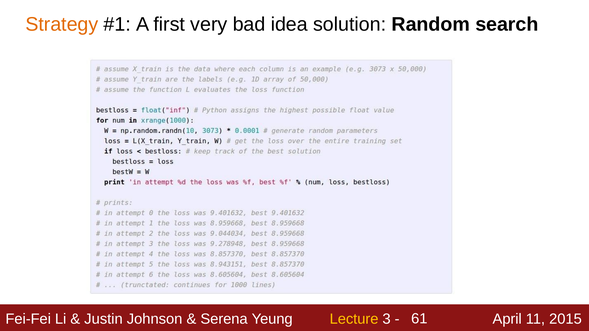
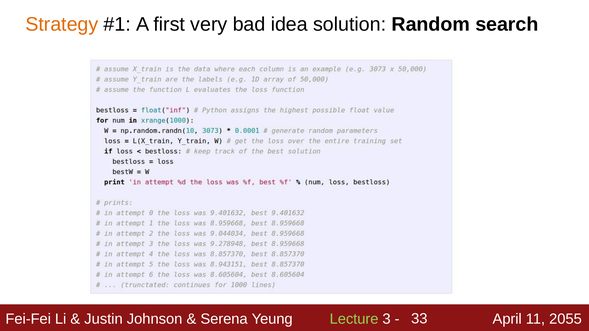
Lecture colour: yellow -> light green
61: 61 -> 33
2015: 2015 -> 2055
